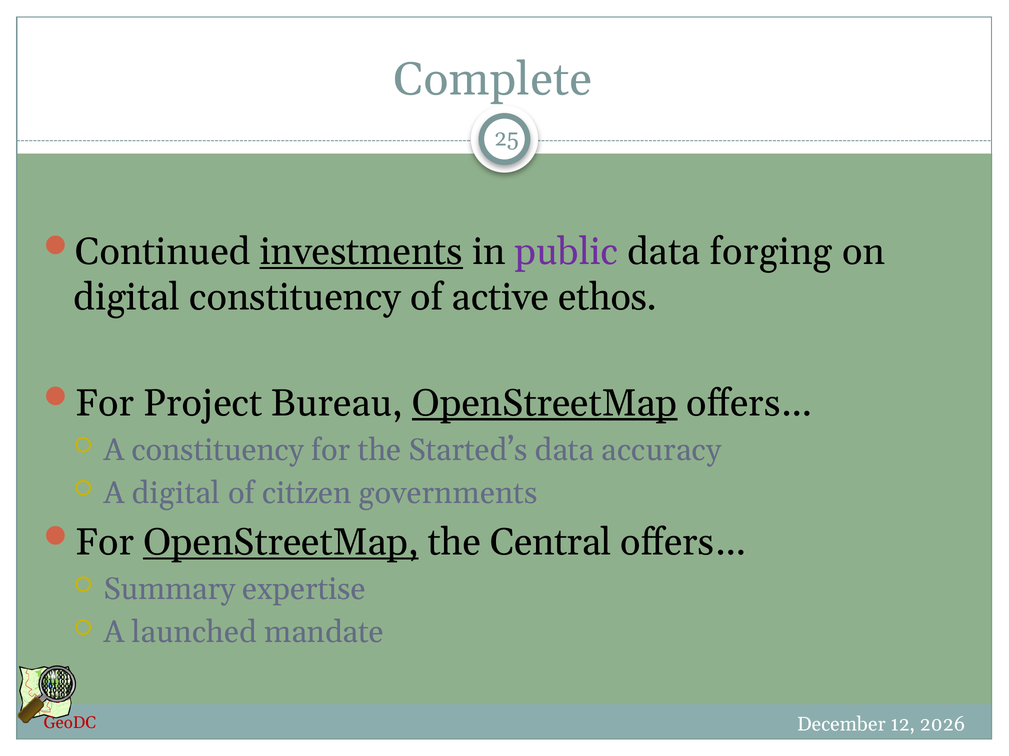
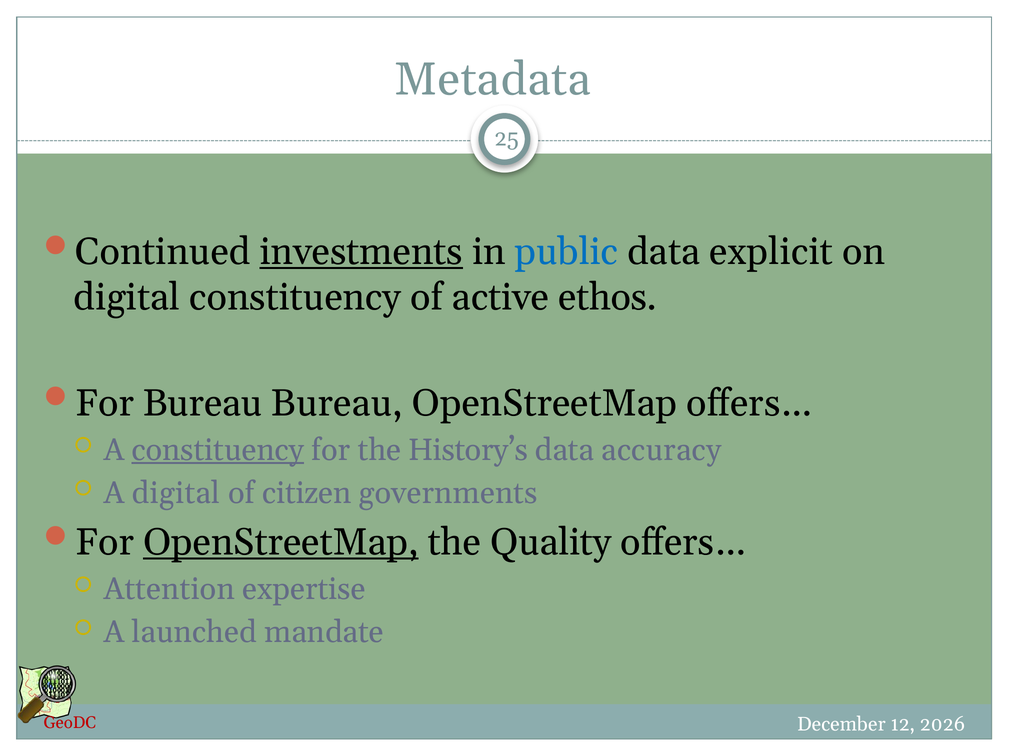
Complete: Complete -> Metadata
public colour: purple -> blue
forging: forging -> explicit
For Project: Project -> Bureau
OpenStreetMap at (545, 403) underline: present -> none
constituency at (218, 450) underline: none -> present
Started’s: Started’s -> History’s
Central: Central -> Quality
Summary: Summary -> Attention
